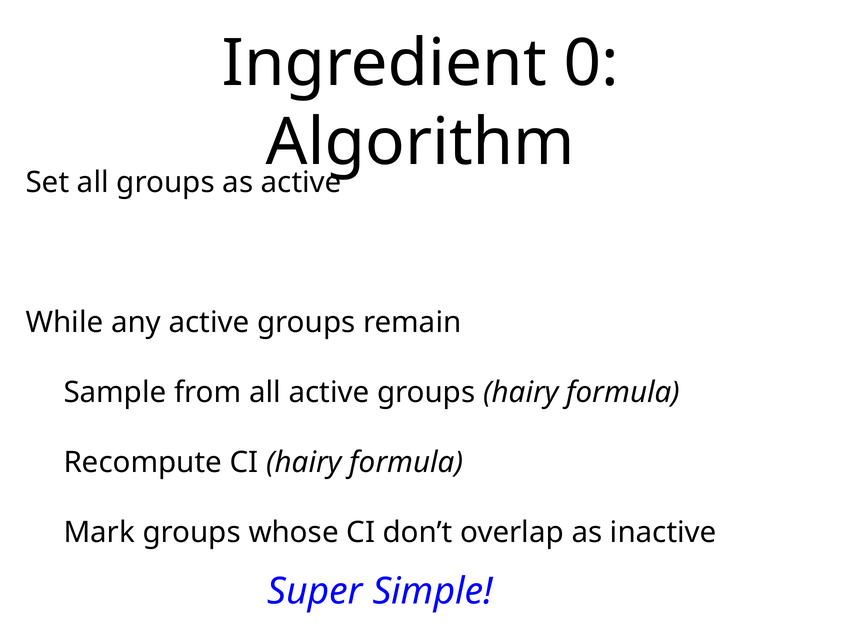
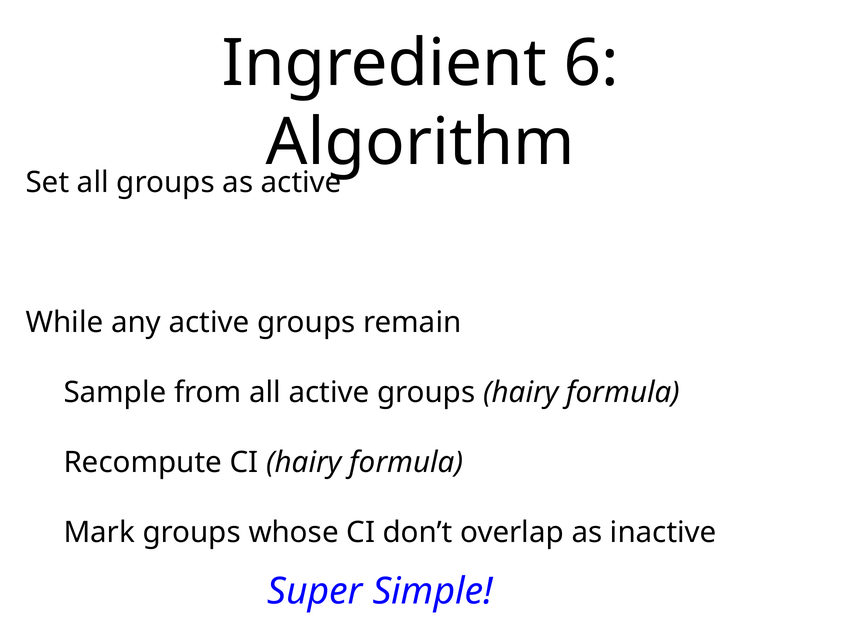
0: 0 -> 6
